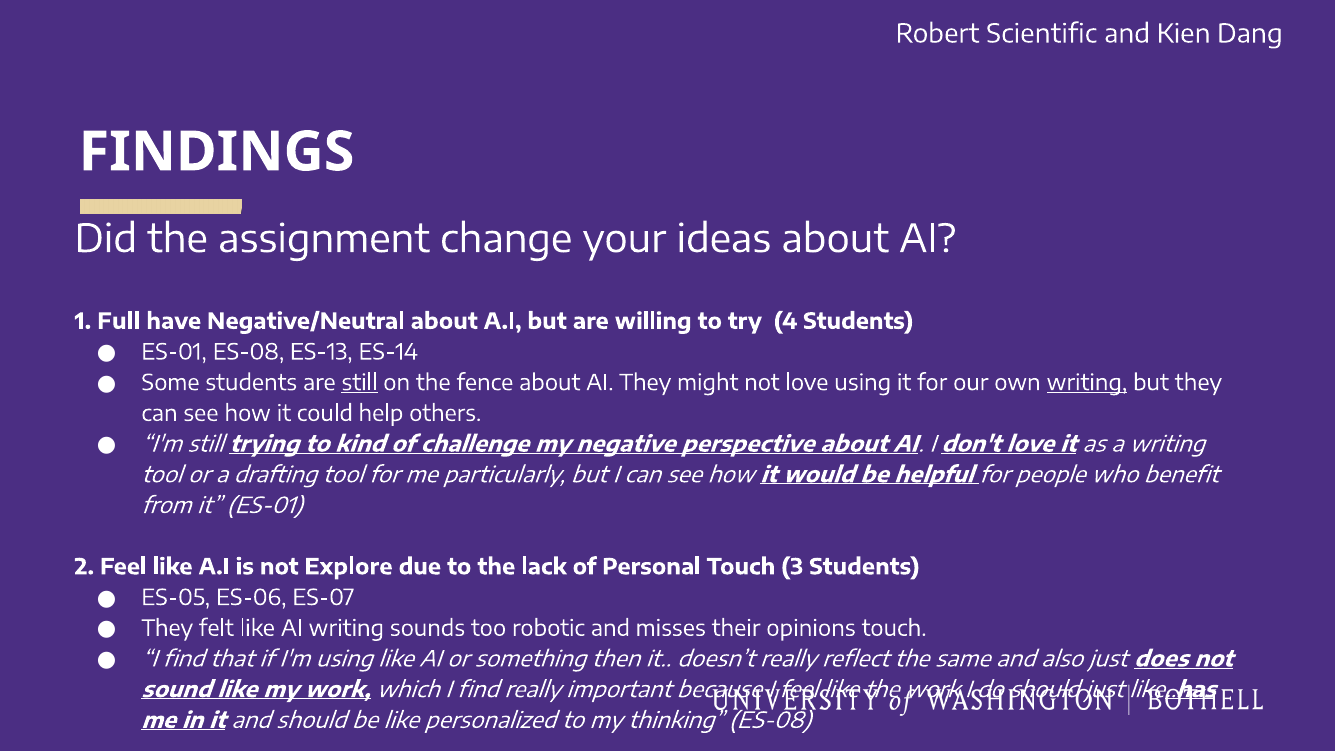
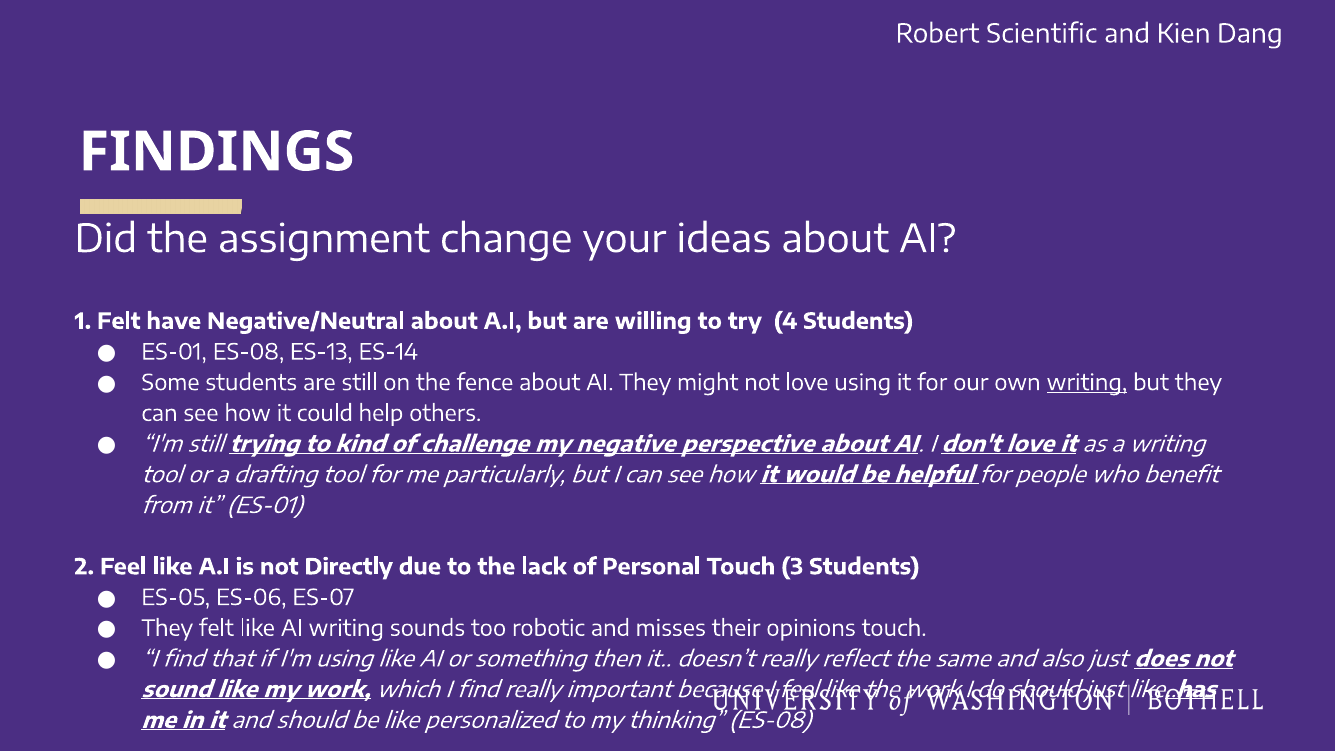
1 Full: Full -> Felt
still at (360, 383) underline: present -> none
Explore: Explore -> Directly
